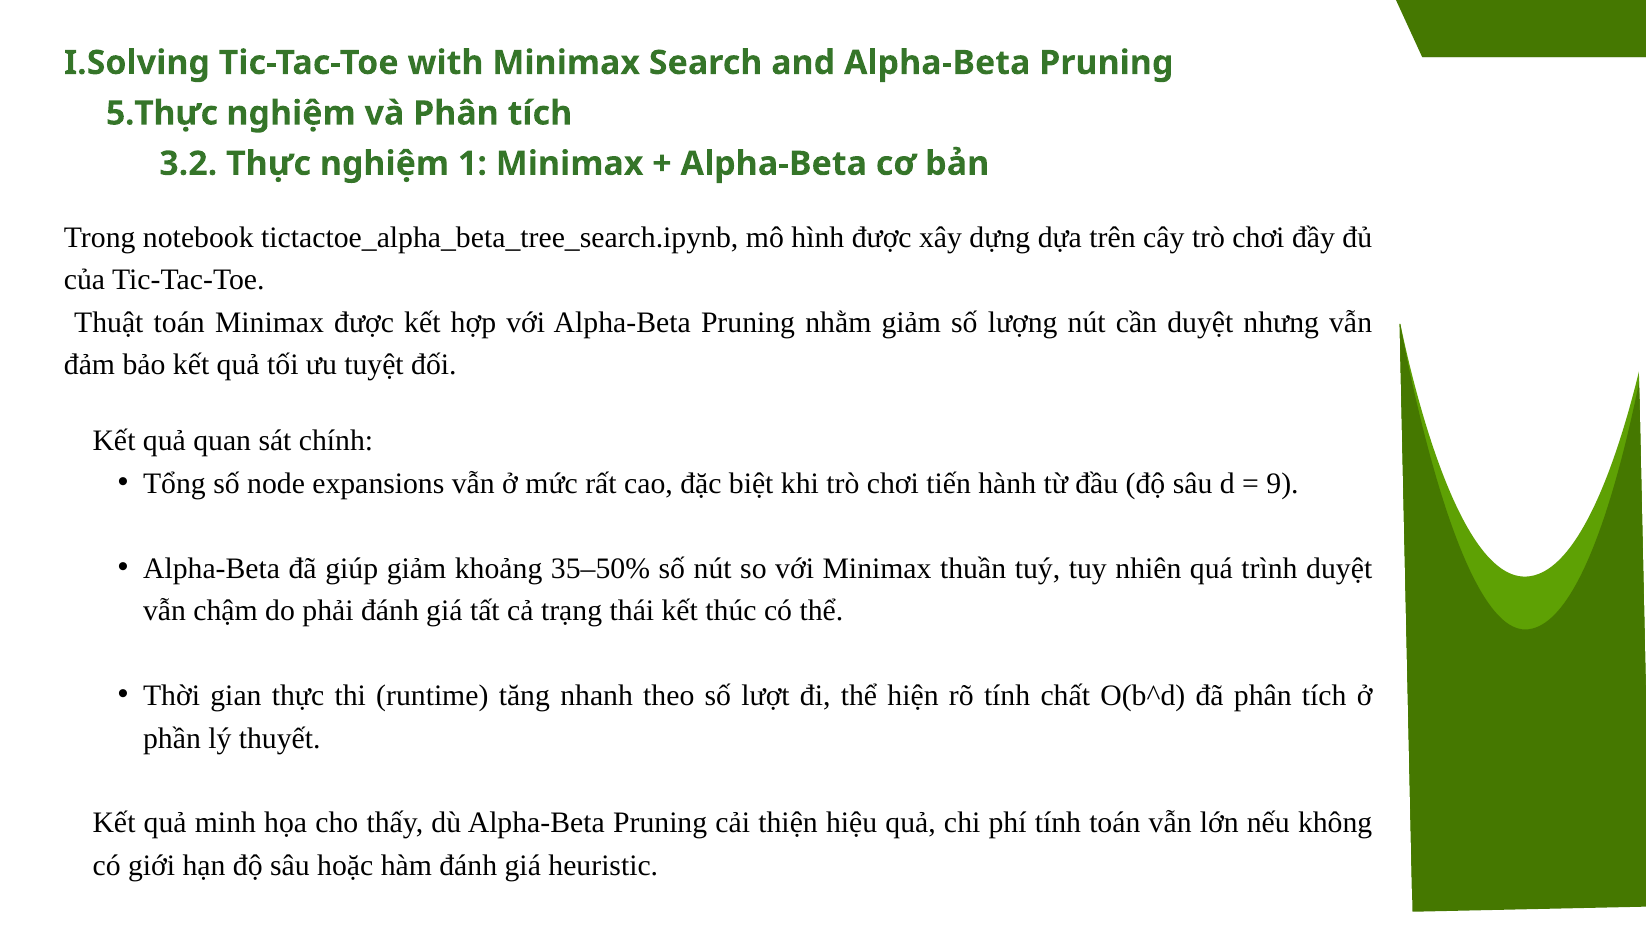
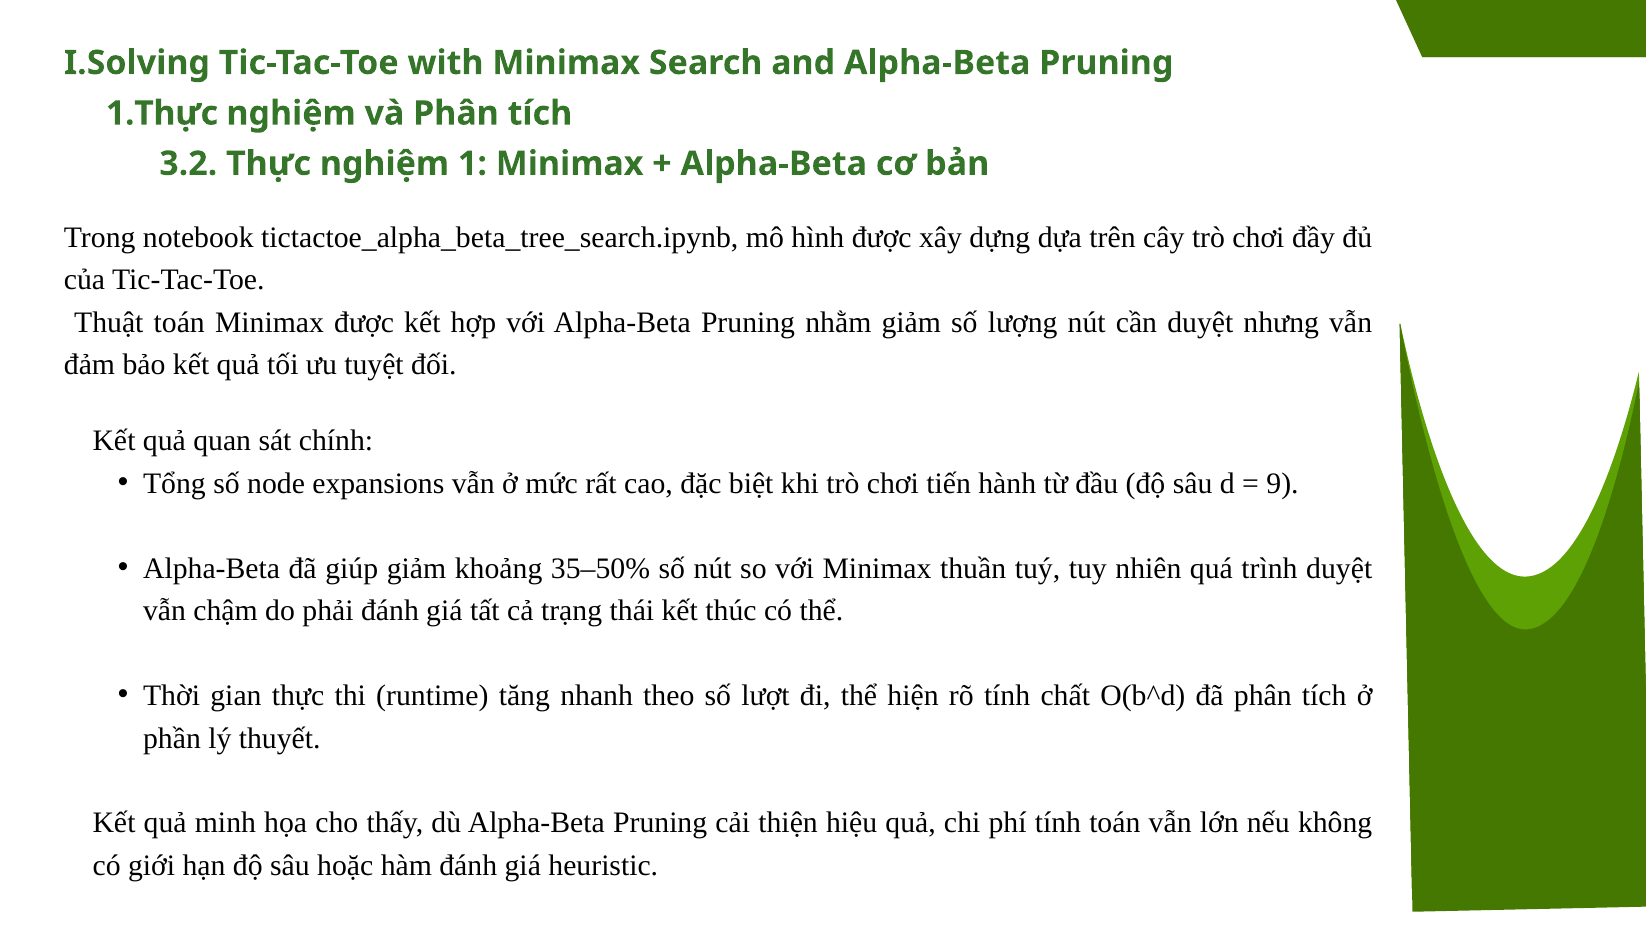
5.Thực: 5.Thực -> 1.Thực
